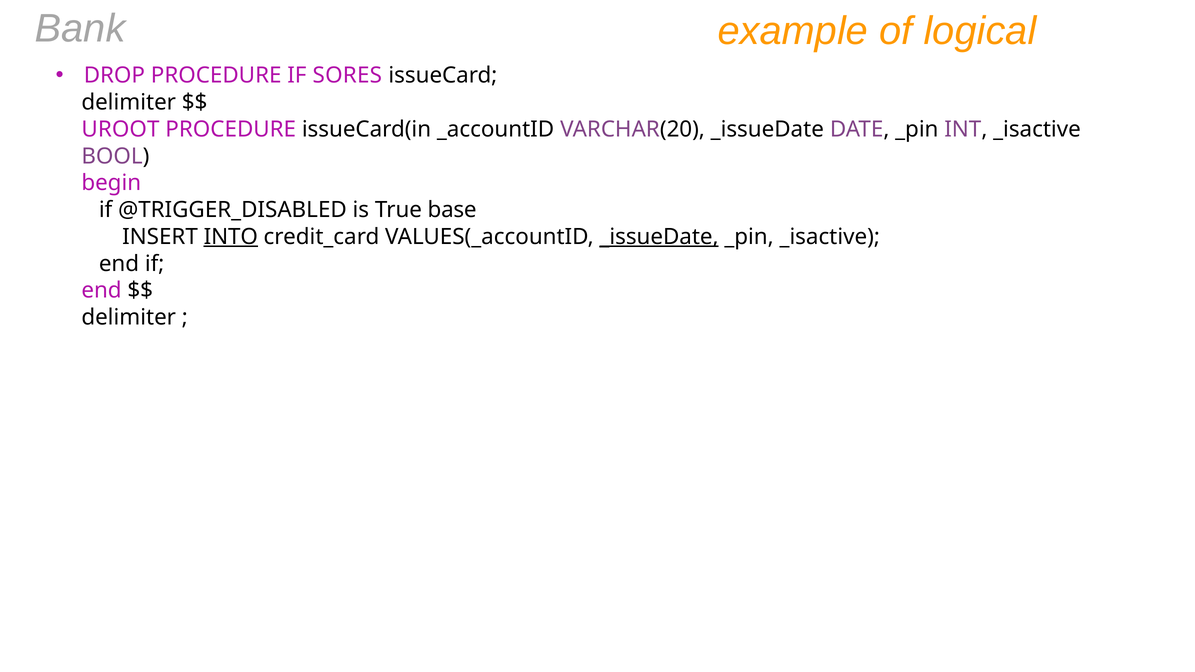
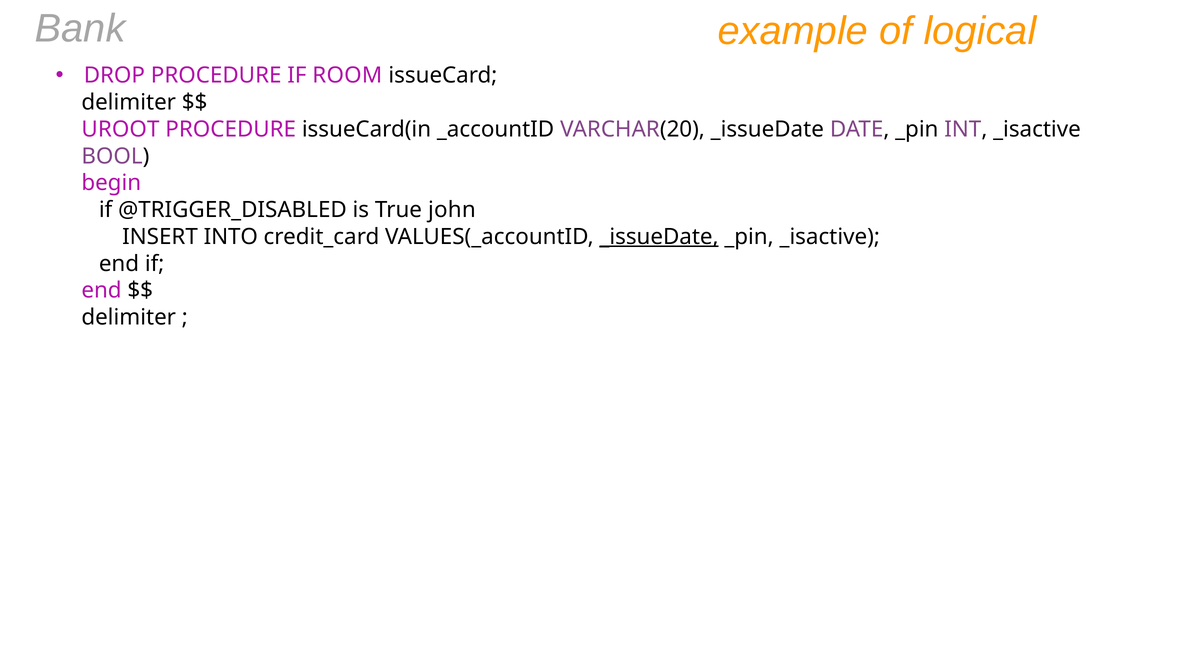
SORES: SORES -> ROOM
base: base -> john
INTO underline: present -> none
